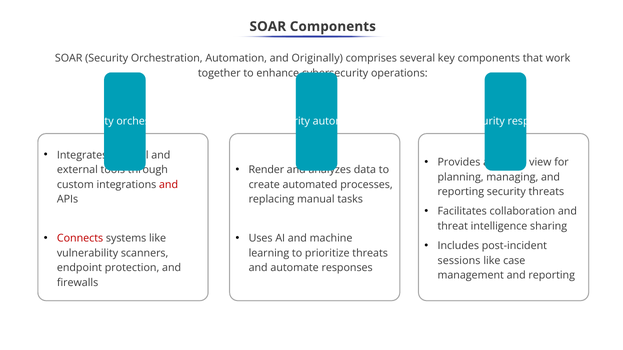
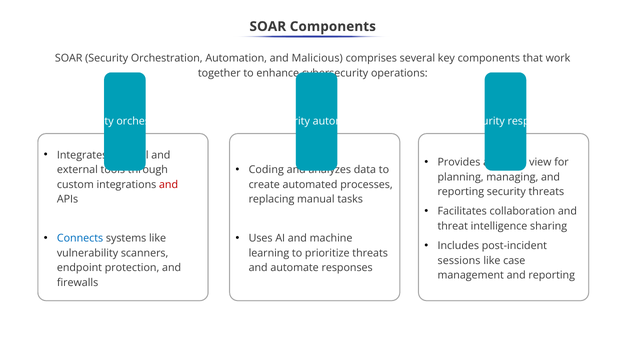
Originally: Originally -> Malicious
Render: Render -> Coding
Connects colour: red -> blue
